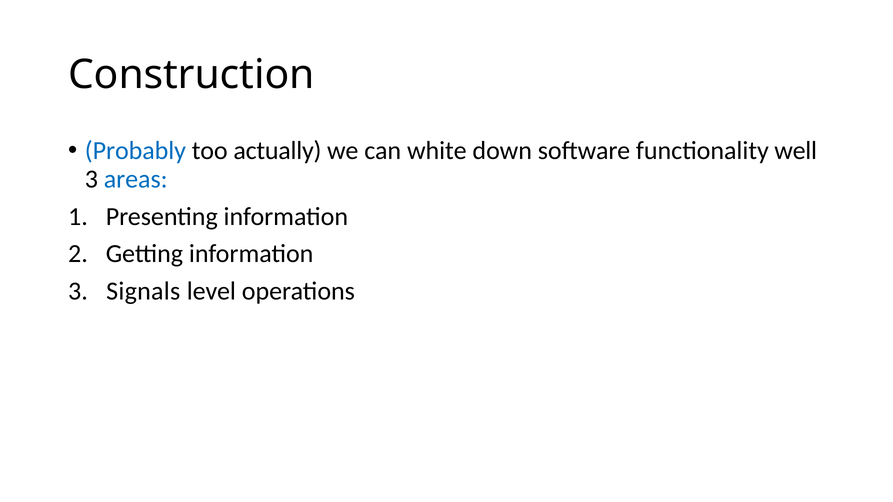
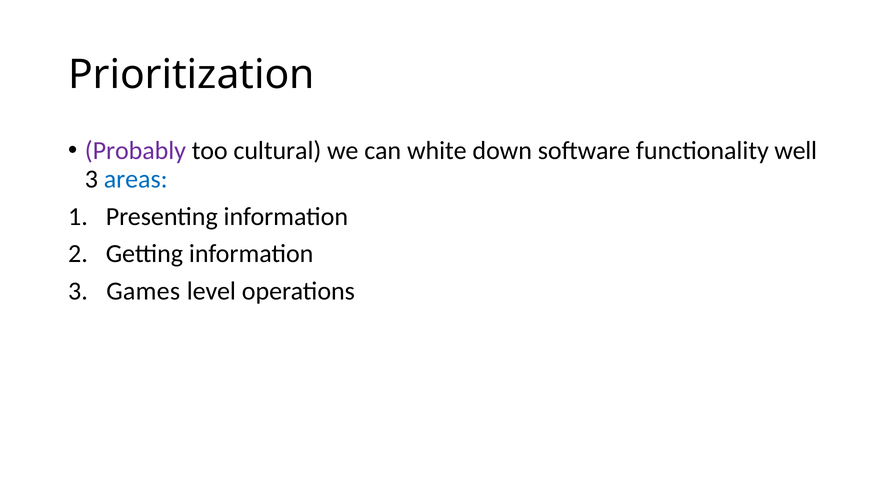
Construction: Construction -> Prioritization
Probably colour: blue -> purple
actually: actually -> cultural
Signals: Signals -> Games
